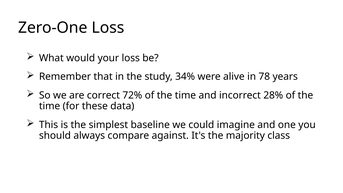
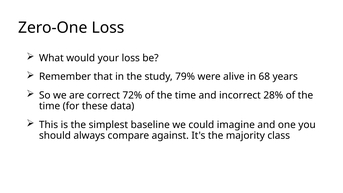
34%: 34% -> 79%
78: 78 -> 68
